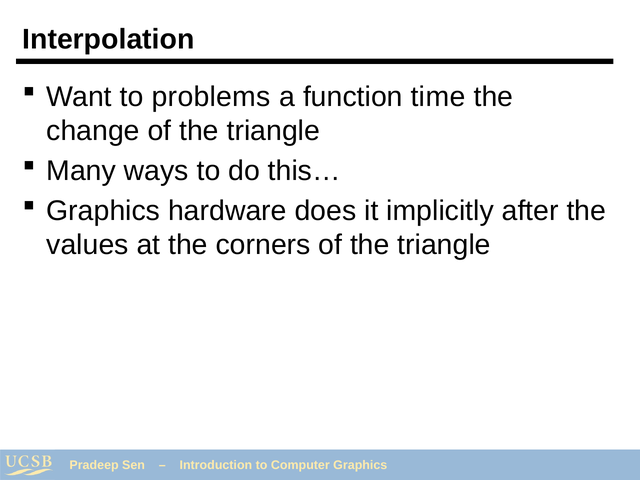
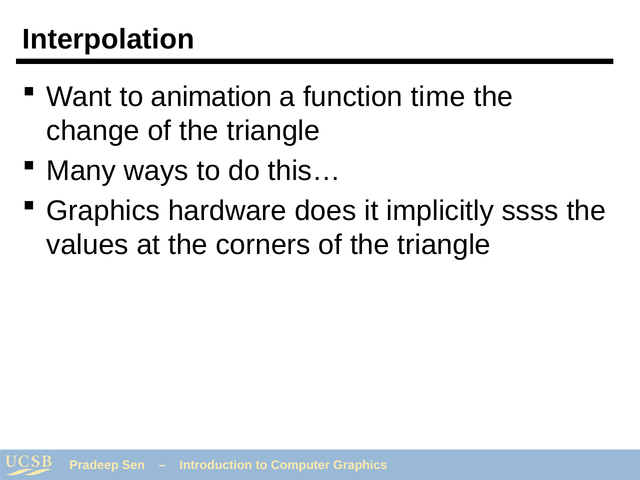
problems: problems -> animation
after: after -> ssss
